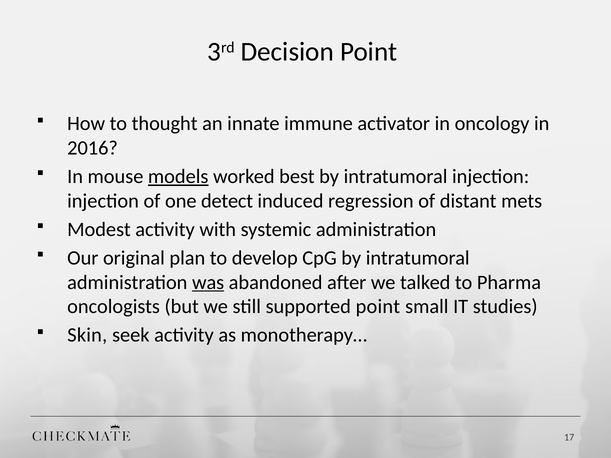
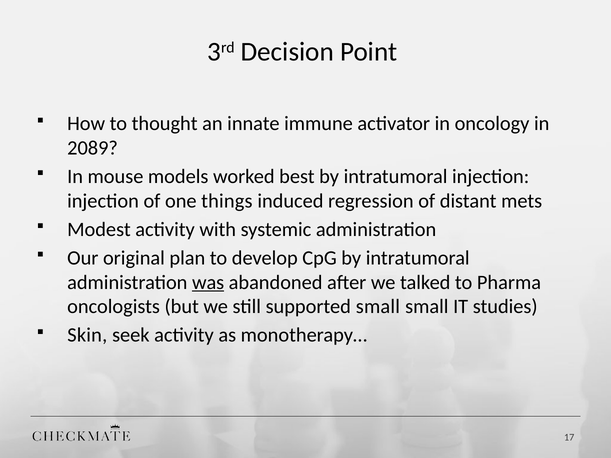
2016: 2016 -> 2089
models underline: present -> none
detect: detect -> things
supported point: point -> small
